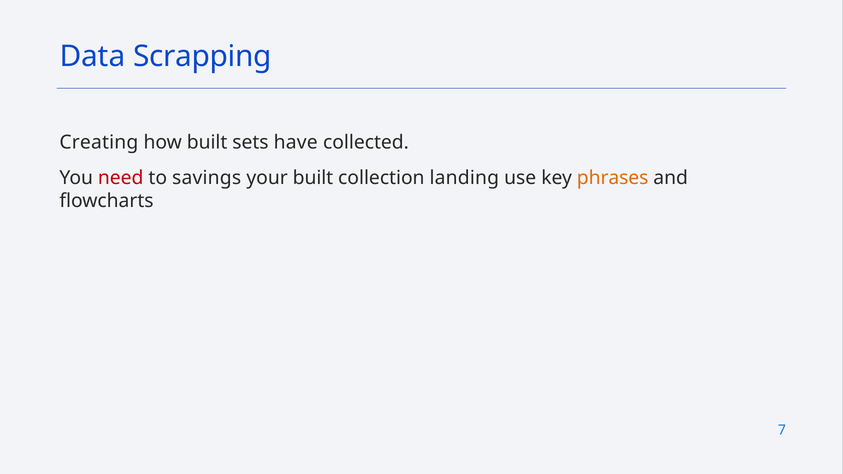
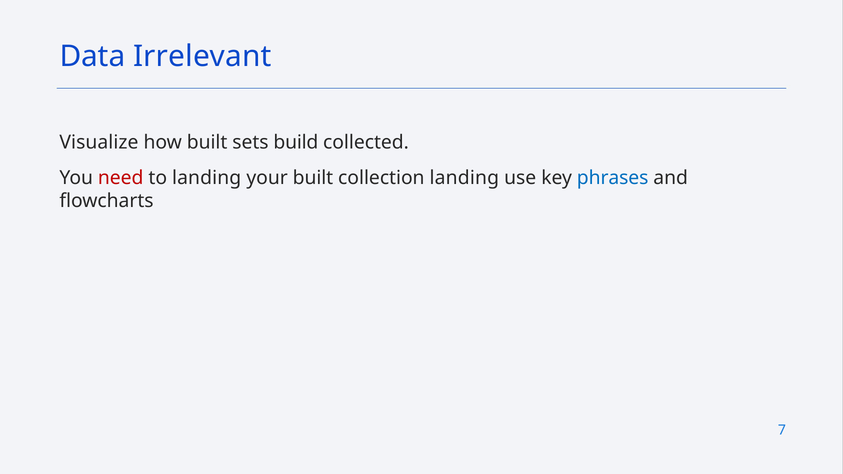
Scrapping: Scrapping -> Irrelevant
Creating: Creating -> Visualize
have: have -> build
to savings: savings -> landing
phrases colour: orange -> blue
